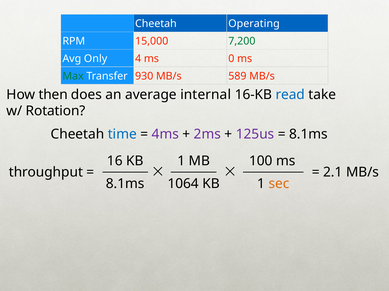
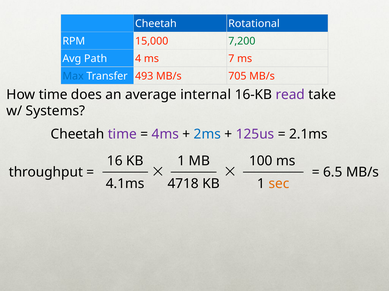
Operating: Operating -> Rotational
Only: Only -> Path
0: 0 -> 7
Max colour: green -> blue
930: 930 -> 493
589: 589 -> 705
How then: then -> time
read colour: blue -> purple
Rotation: Rotation -> Systems
time at (122, 134) colour: blue -> purple
2ms colour: purple -> blue
8.1ms at (308, 134): 8.1ms -> 2.1ms
2.1: 2.1 -> 6.5
8.1ms at (125, 184): 8.1ms -> 4.1ms
1064: 1064 -> 4718
